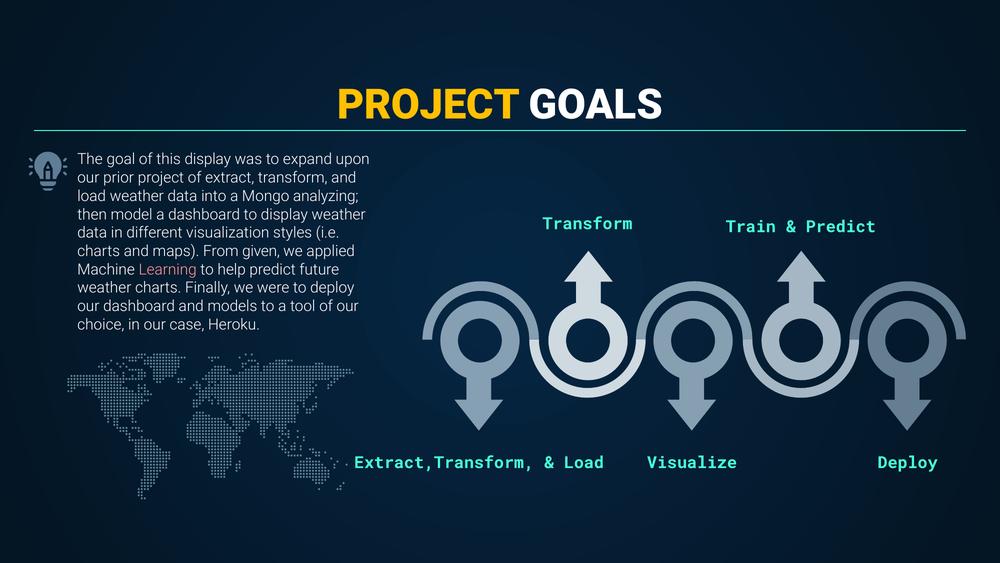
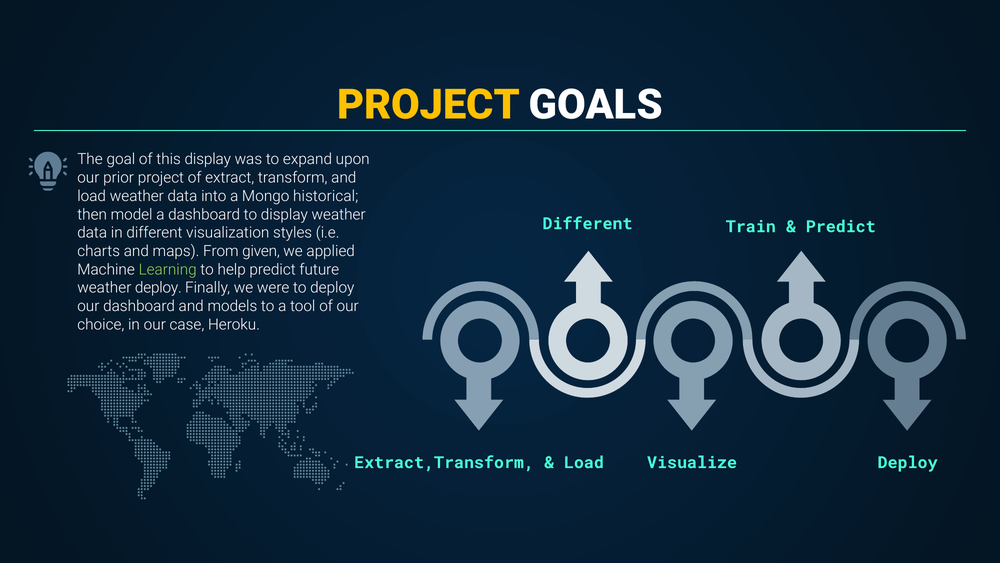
analyzing: analyzing -> historical
Transform at (587, 223): Transform -> Different
Learning colour: pink -> light green
weather charts: charts -> deploy
